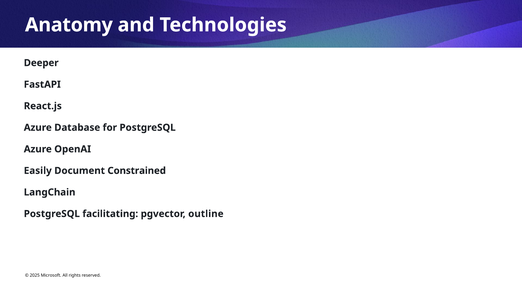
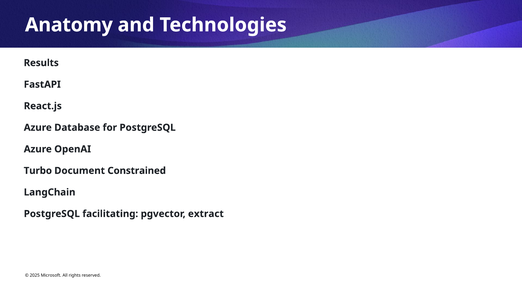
Deeper: Deeper -> Results
Easily: Easily -> Turbo
outline: outline -> extract
